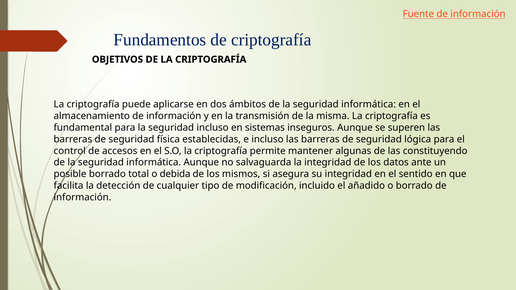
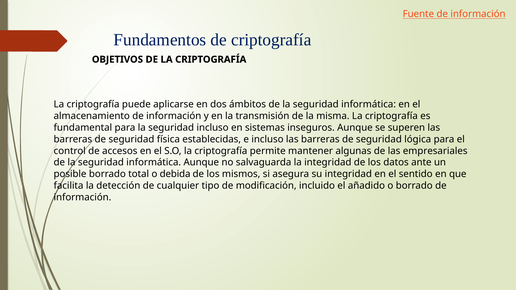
constituyendo: constituyendo -> empresariales
